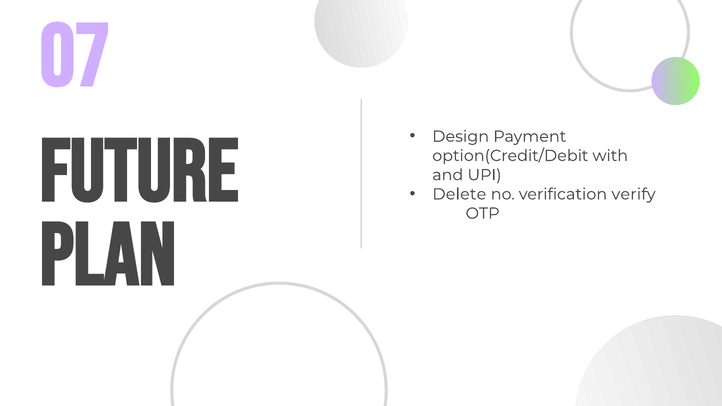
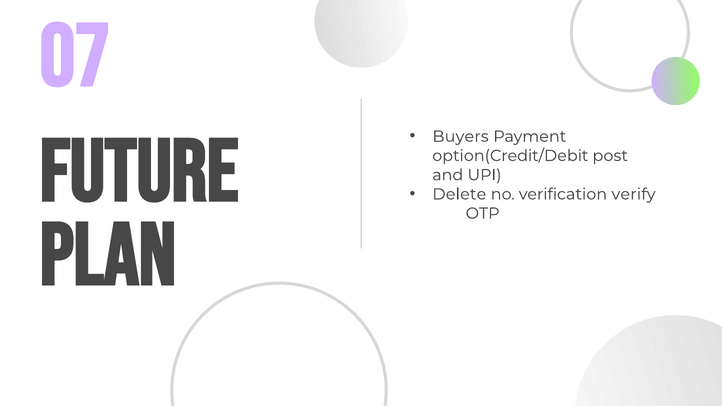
Design: Design -> Buyers
with: with -> post
